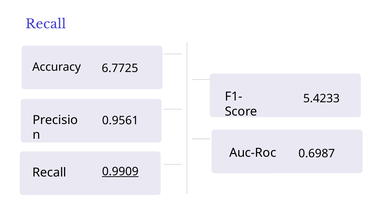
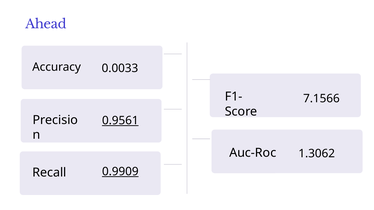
Recall at (46, 24): Recall -> Ahead
6.7725: 6.7725 -> 0.0033
5.4233: 5.4233 -> 7.1566
0.9561 underline: none -> present
0.6987: 0.6987 -> 1.3062
